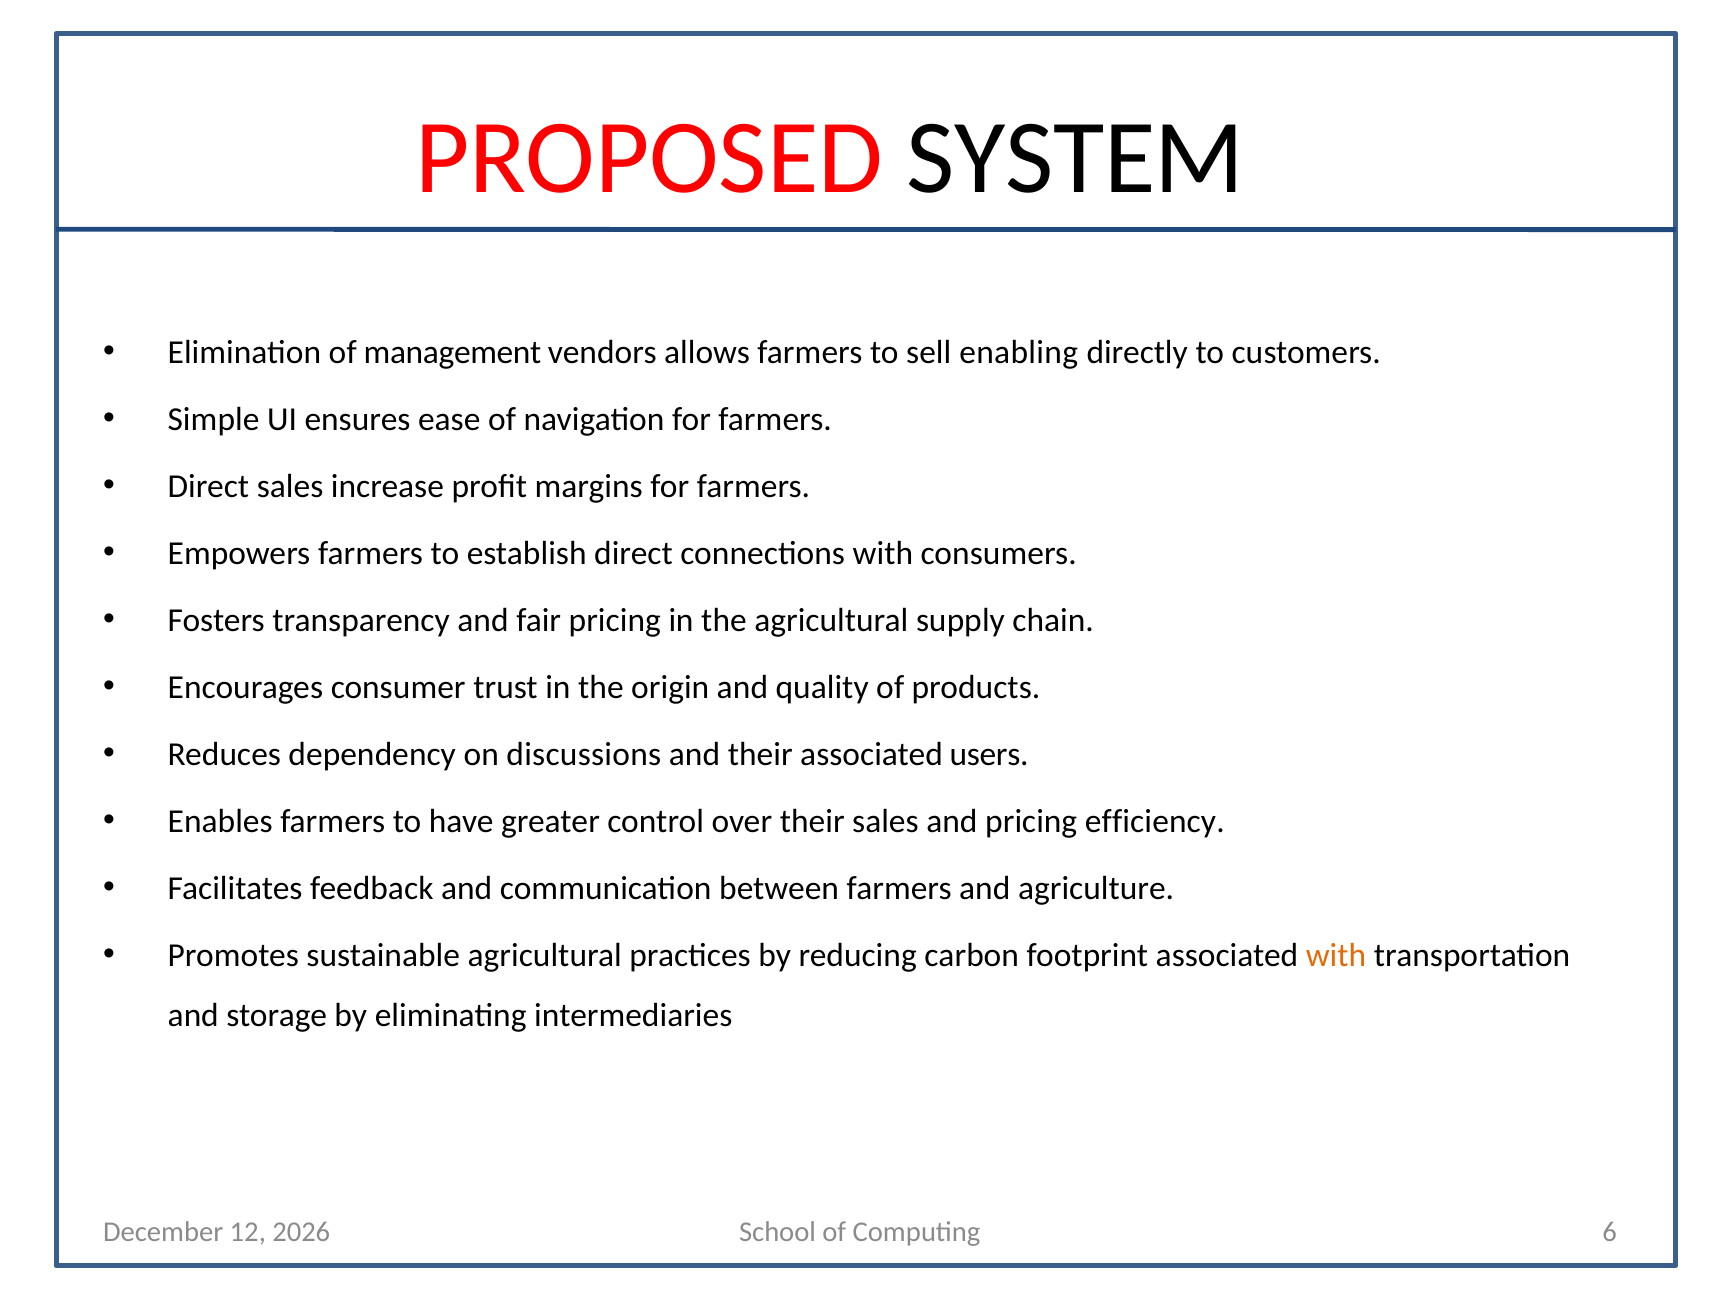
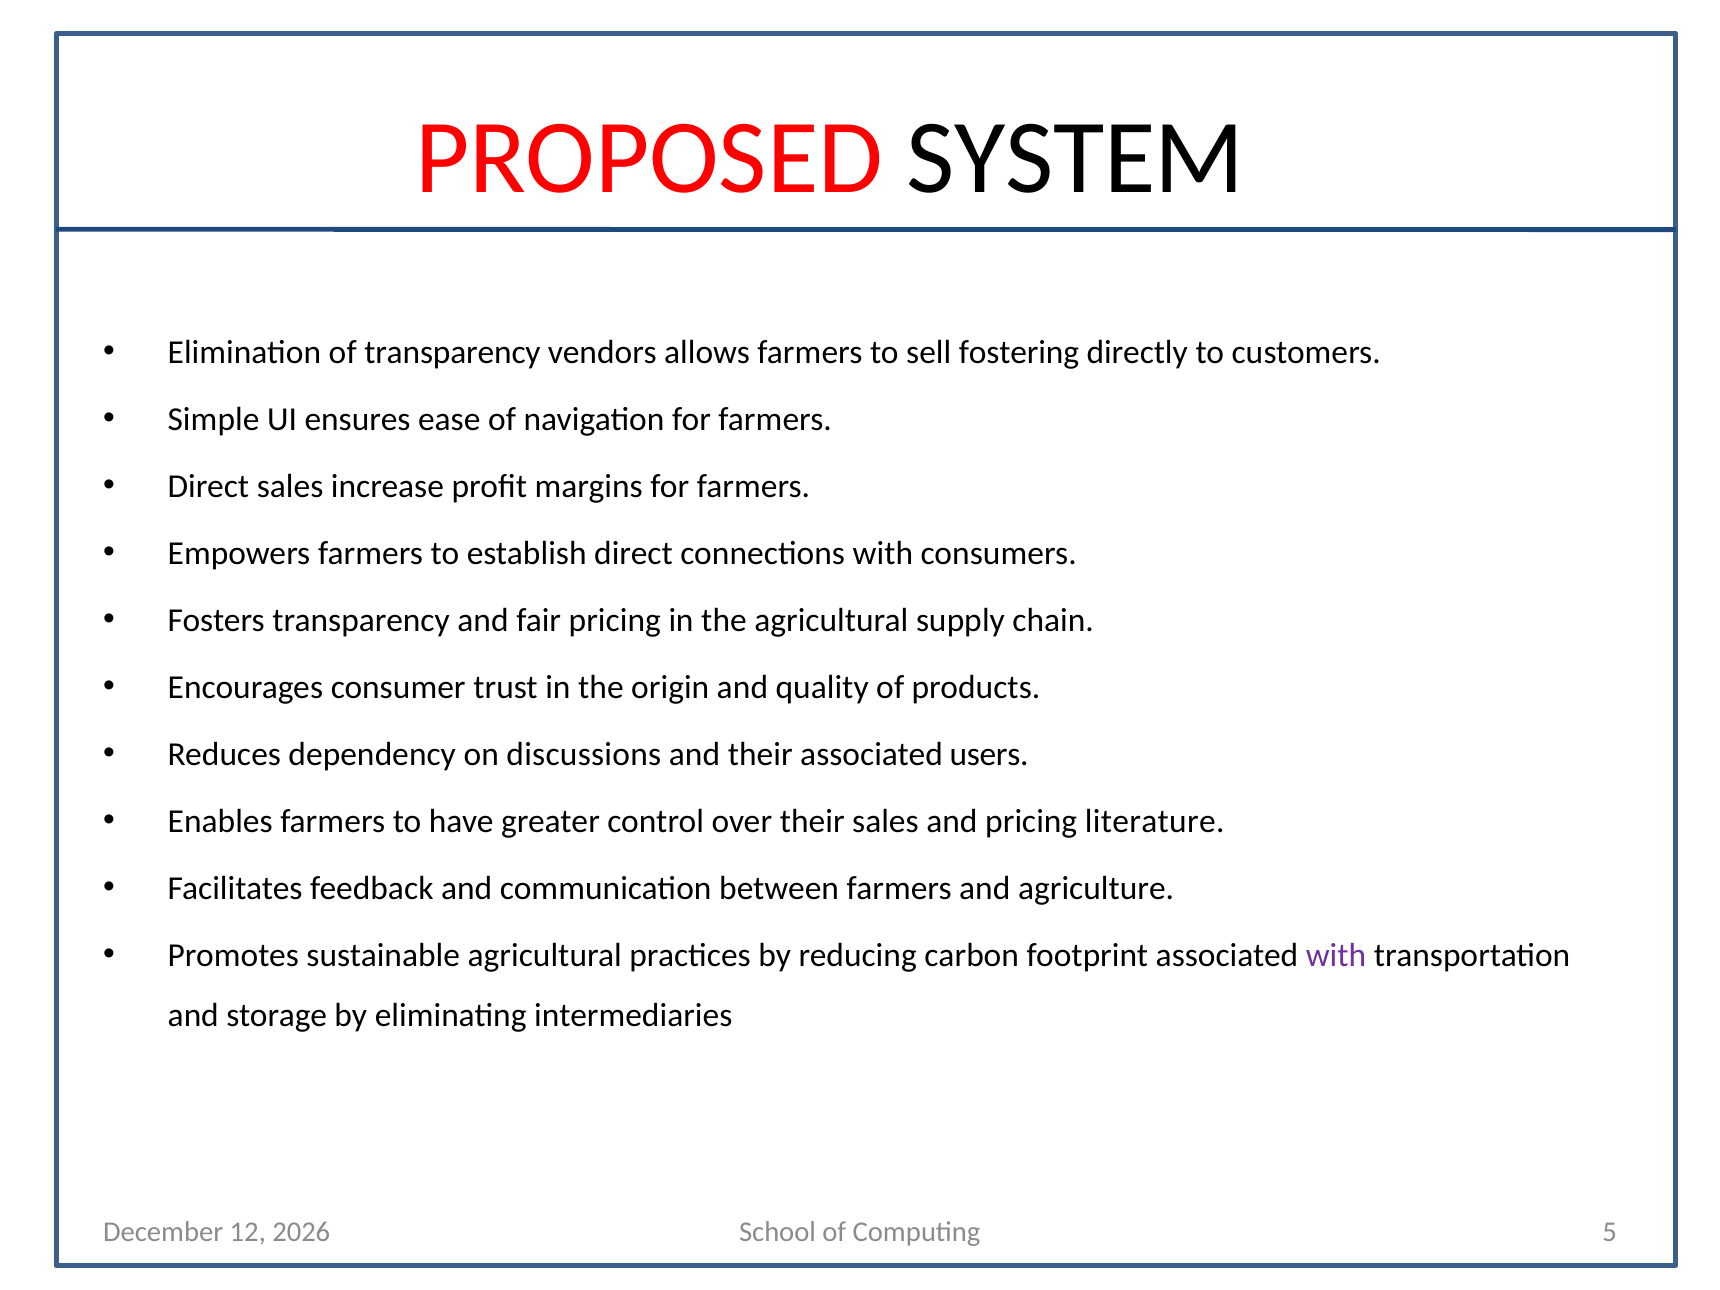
of management: management -> transparency
enabling: enabling -> fostering
efficiency: efficiency -> literature
with at (1336, 956) colour: orange -> purple
6: 6 -> 5
